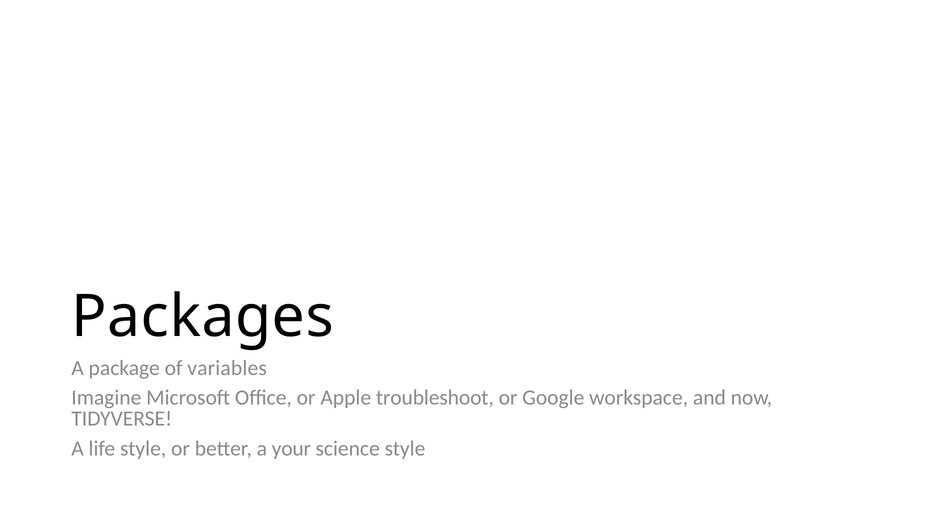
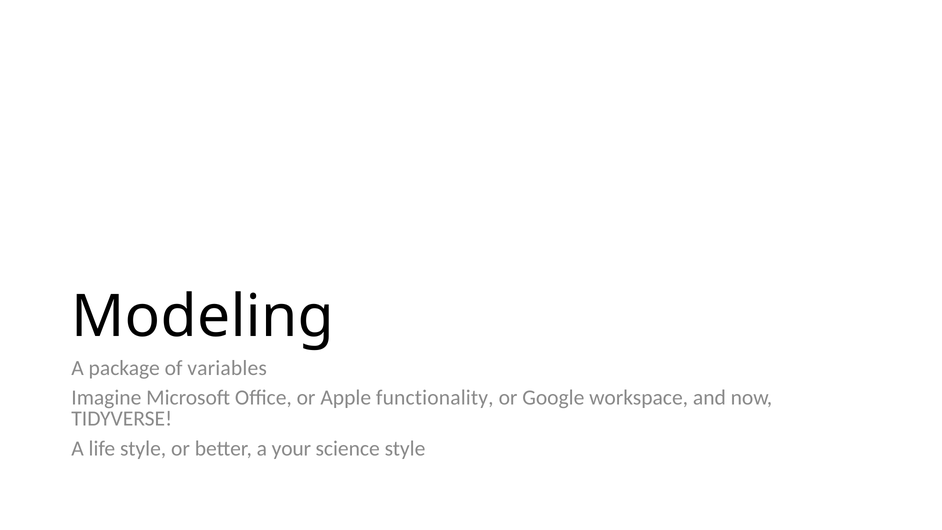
Packages: Packages -> Modeling
troubleshoot: troubleshoot -> functionality
